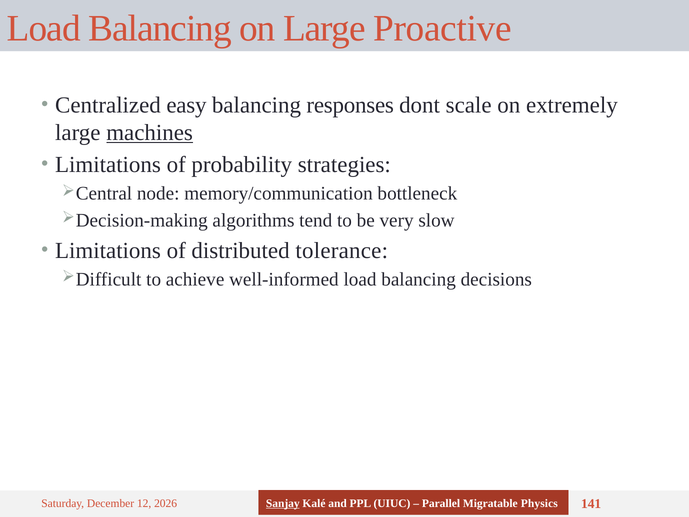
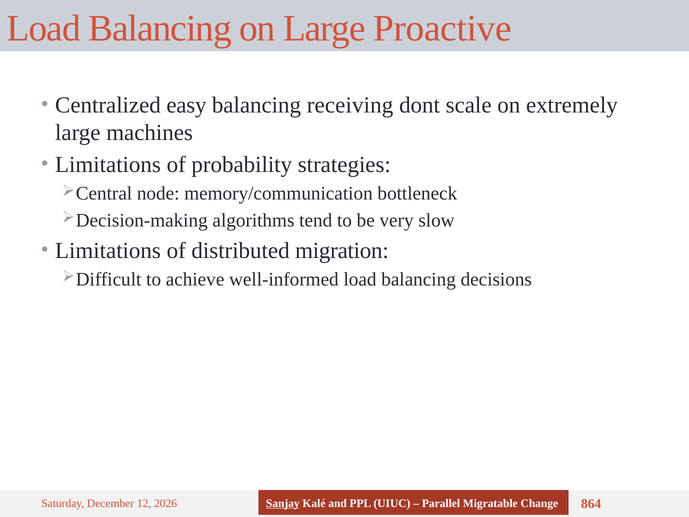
responses: responses -> receiving
machines underline: present -> none
tolerance: tolerance -> migration
Physics: Physics -> Change
141: 141 -> 864
